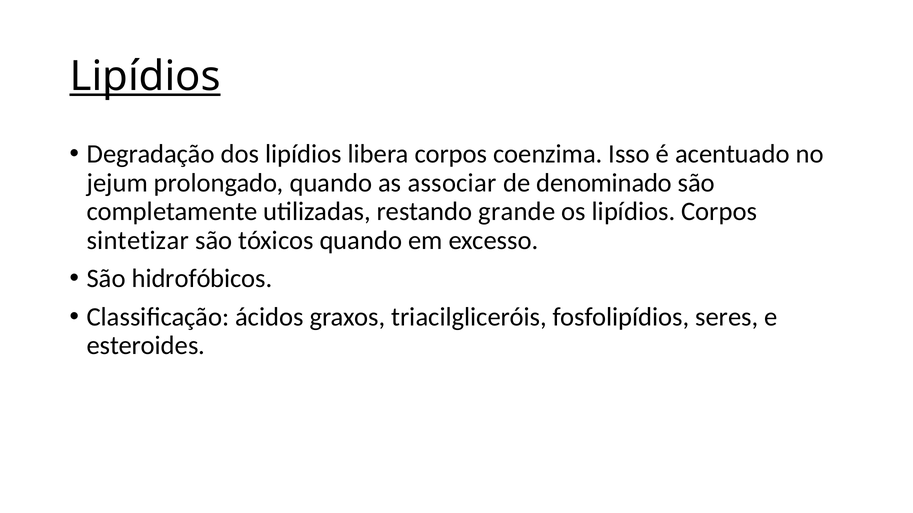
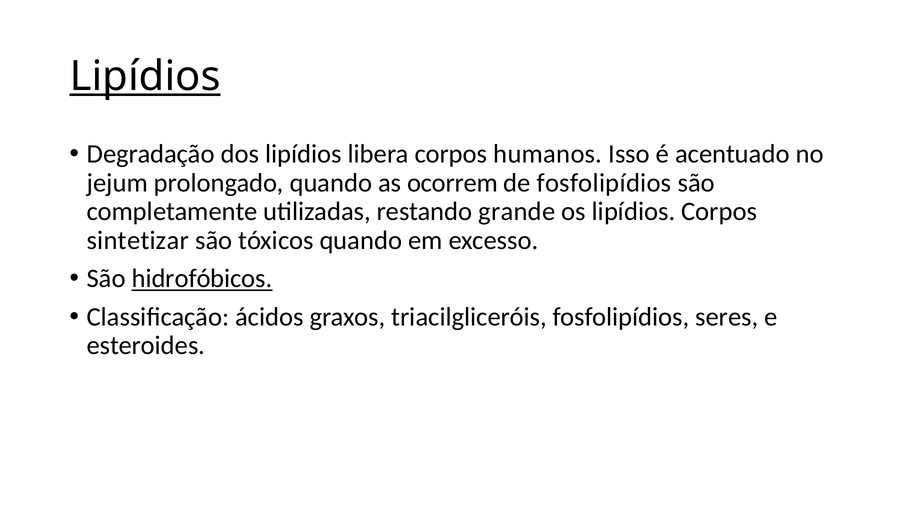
coenzima: coenzima -> humanos
associar: associar -> ocorrem
de denominado: denominado -> fosfolipídios
hidrofóbicos underline: none -> present
